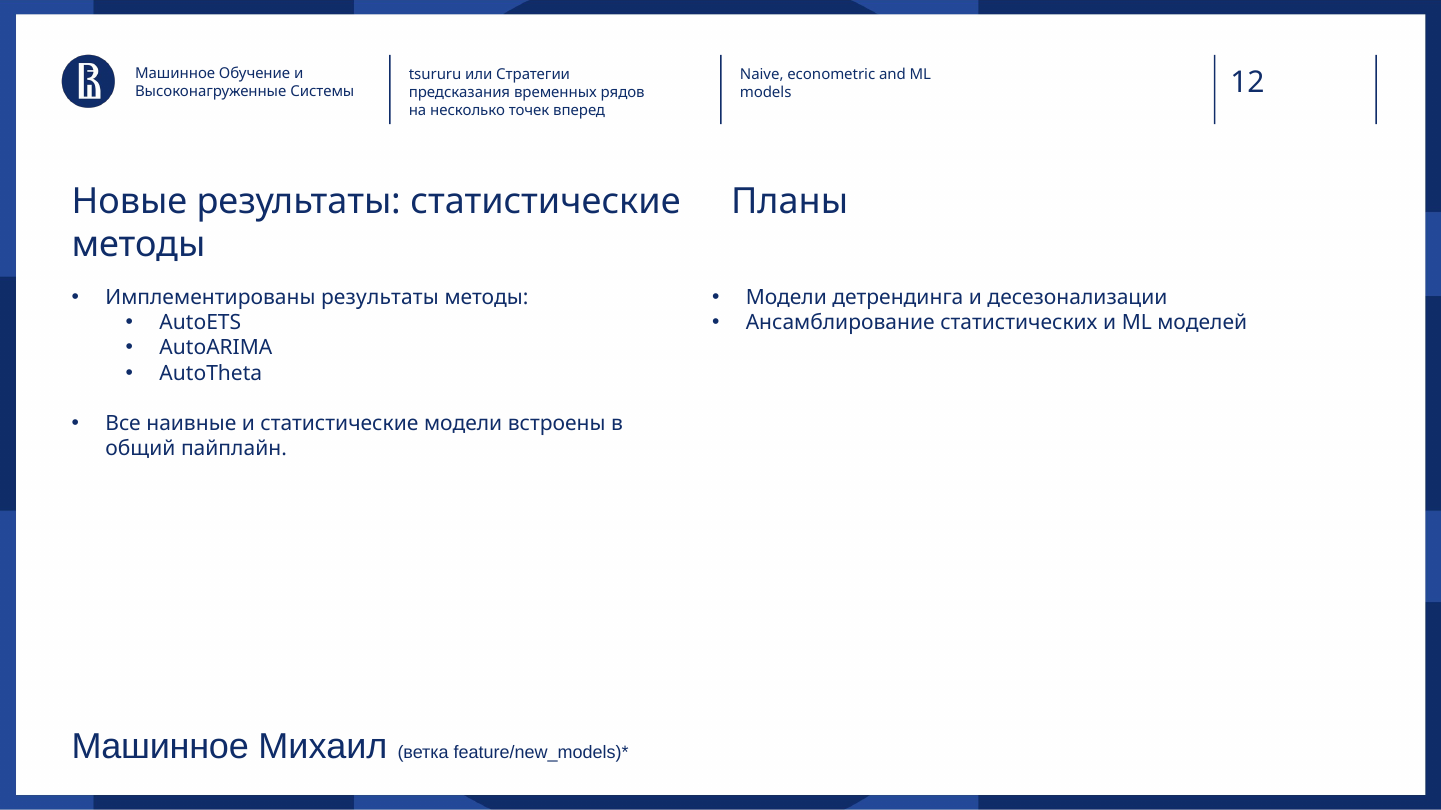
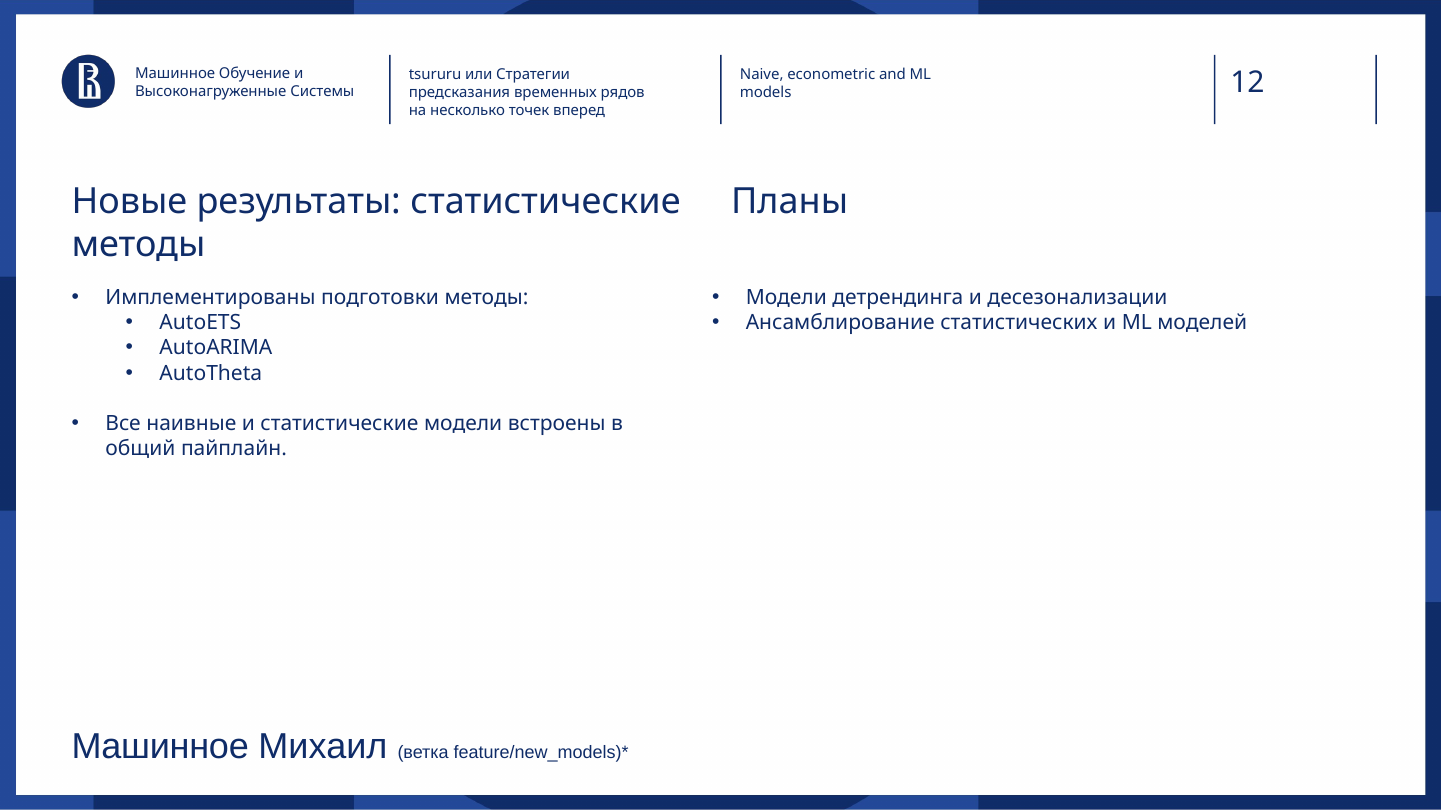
Имплементированы результаты: результаты -> подготовки
